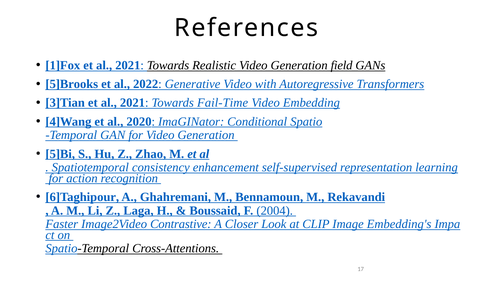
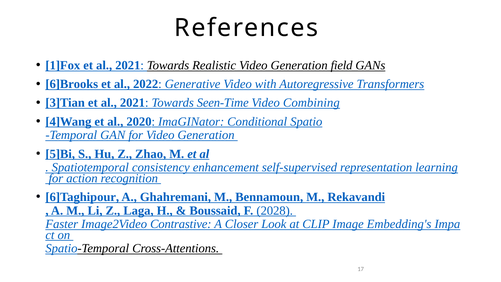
5]Brooks: 5]Brooks -> 6]Brooks
Fail-Time: Fail-Time -> Seen-Time
Embedding: Embedding -> Combining
2004: 2004 -> 2028
